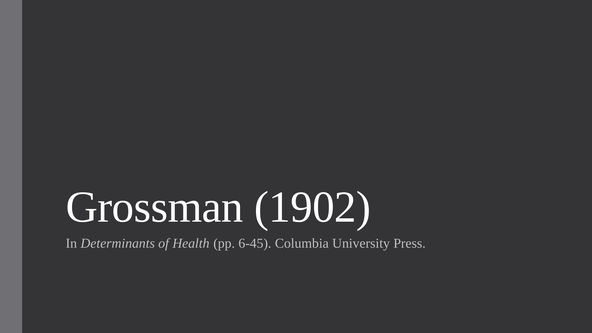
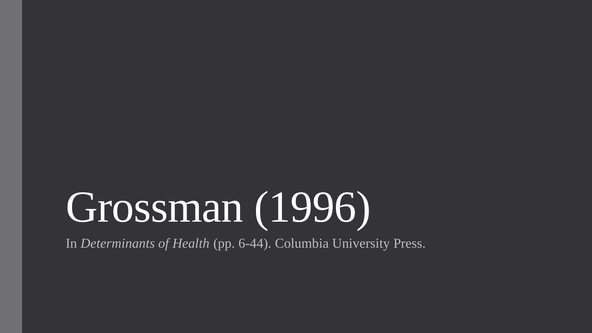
1902: 1902 -> 1996
6-45: 6-45 -> 6-44
